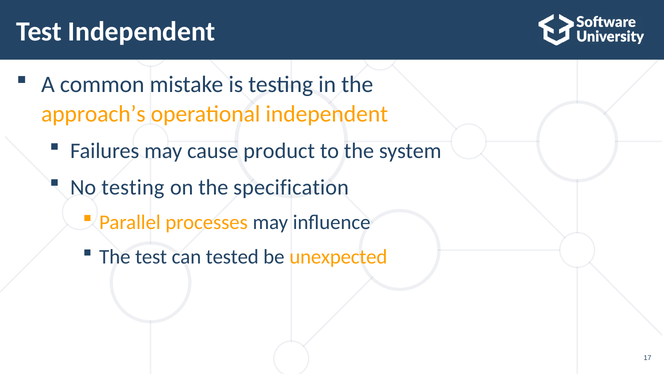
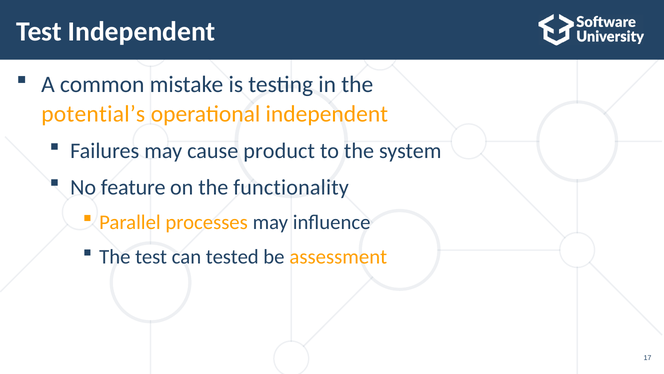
approach’s: approach’s -> potential’s
No testing: testing -> feature
specification: specification -> functionality
unexpected: unexpected -> assessment
